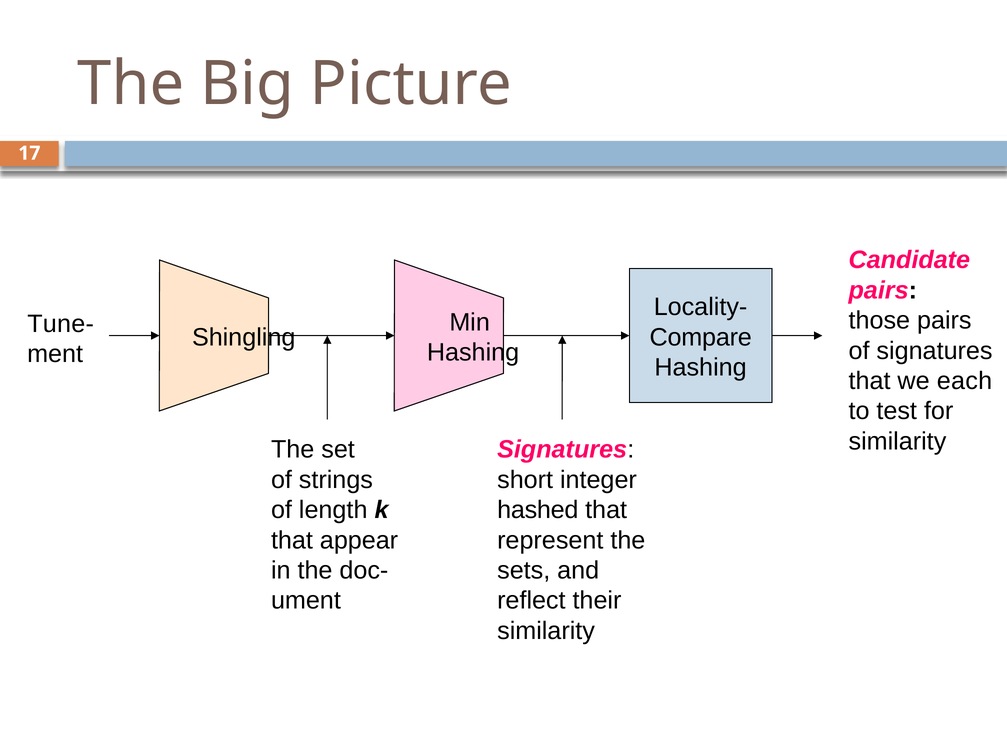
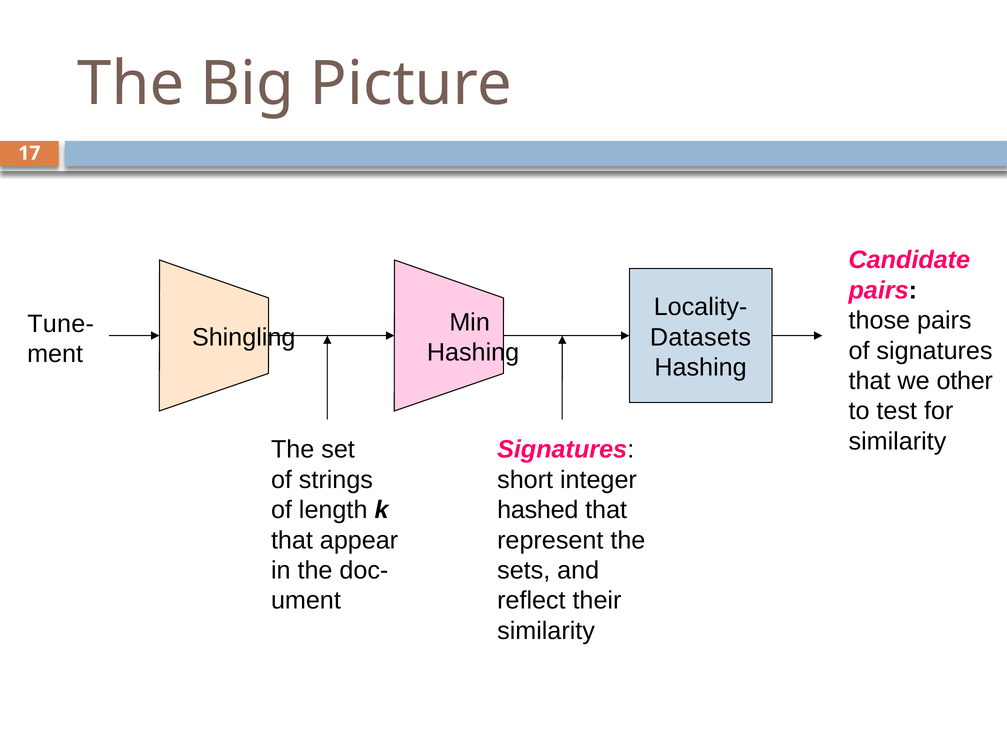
Compare: Compare -> Datasets
each: each -> other
